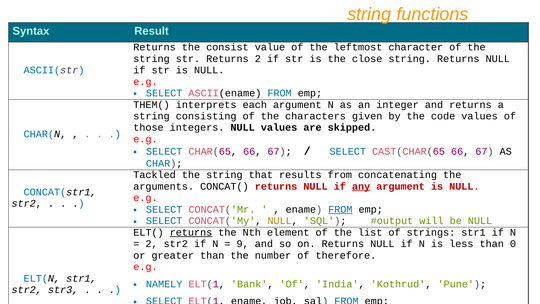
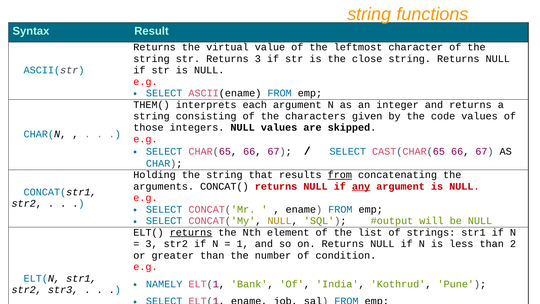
consist: consist -> virtual
Returns 2: 2 -> 3
Tackled: Tackled -> Holding
from at (340, 175) underline: none -> present
FROM at (340, 209) underline: present -> none
2 at (152, 244): 2 -> 3
9: 9 -> 1
0: 0 -> 2
therefore: therefore -> condition
